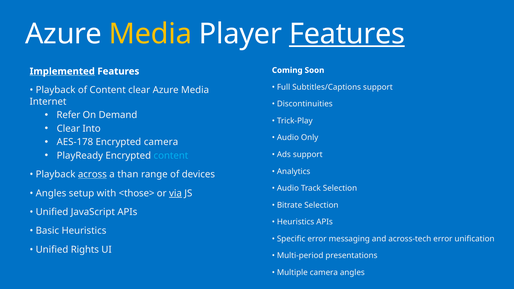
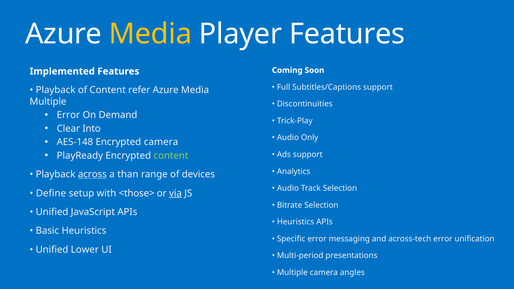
Features at (347, 34) underline: present -> none
Implemented underline: present -> none
Content clear: clear -> refer
Internet at (48, 102): Internet -> Multiple
Refer at (68, 115): Refer -> Error
AES-178: AES-178 -> AES-148
content at (171, 156) colour: light blue -> light green
Angles at (51, 193): Angles -> Define
Rights: Rights -> Lower
